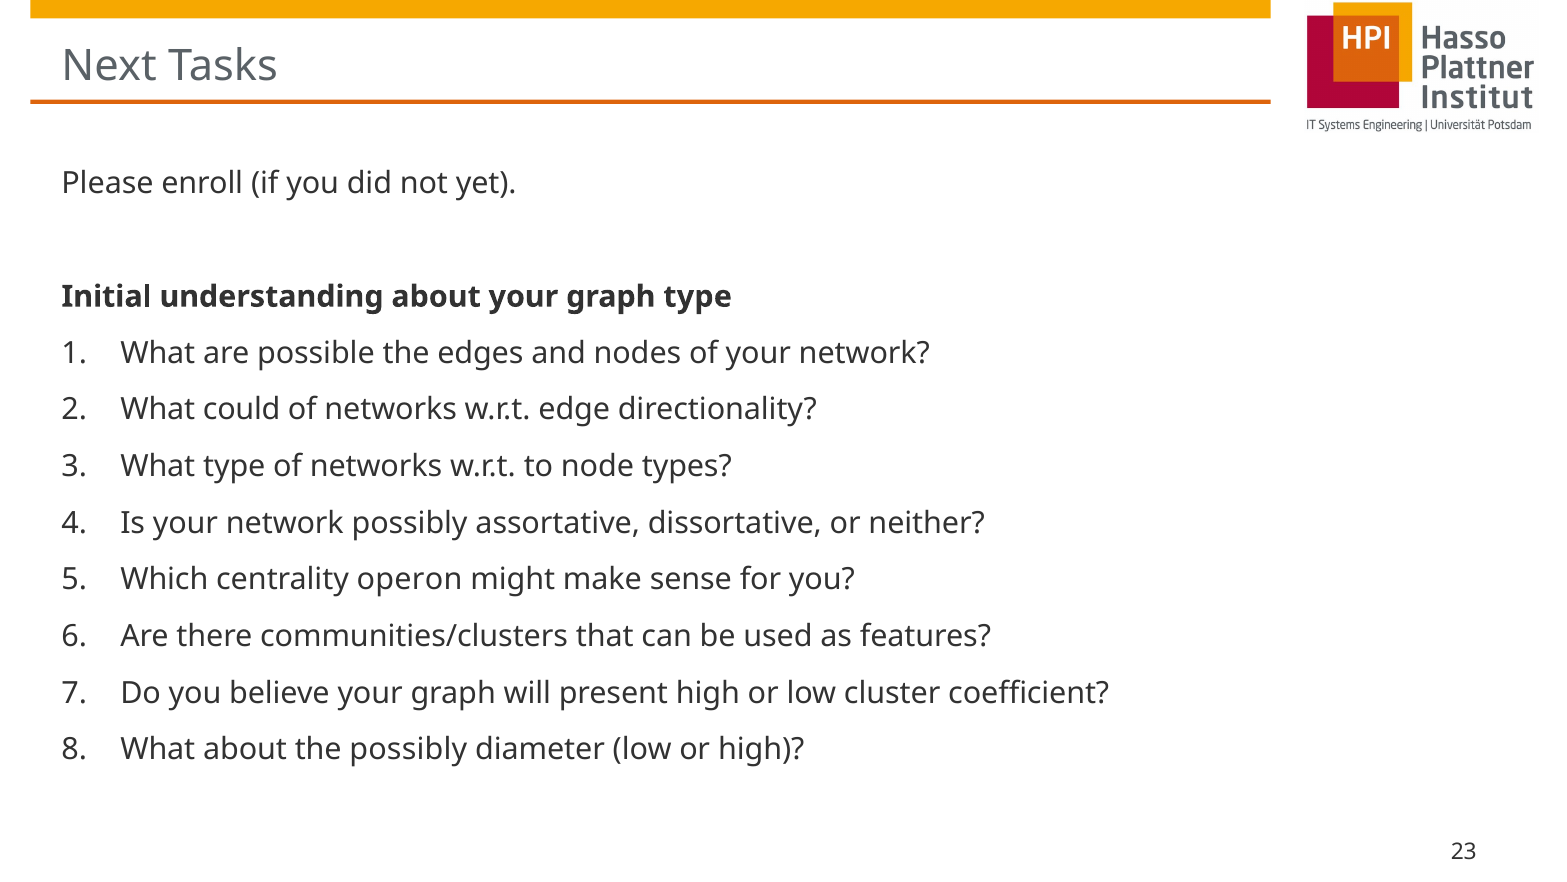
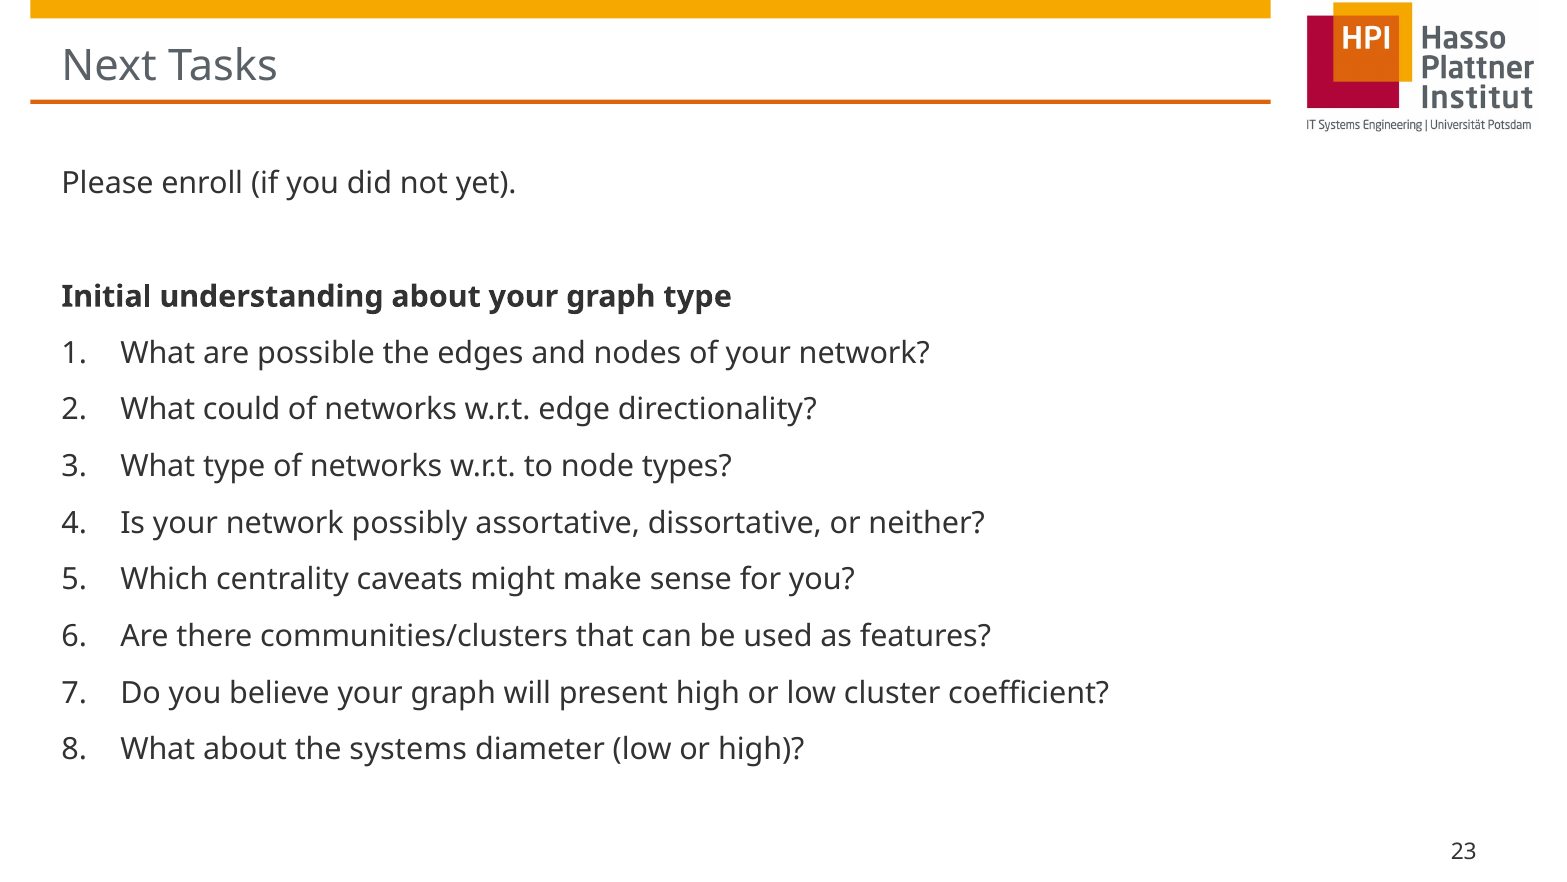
operon: operon -> caveats
the possibly: possibly -> systems
